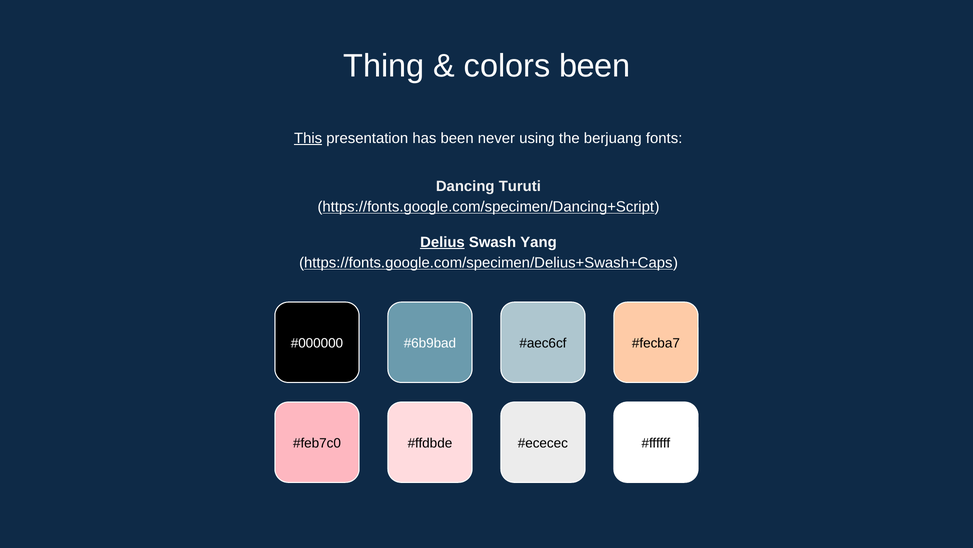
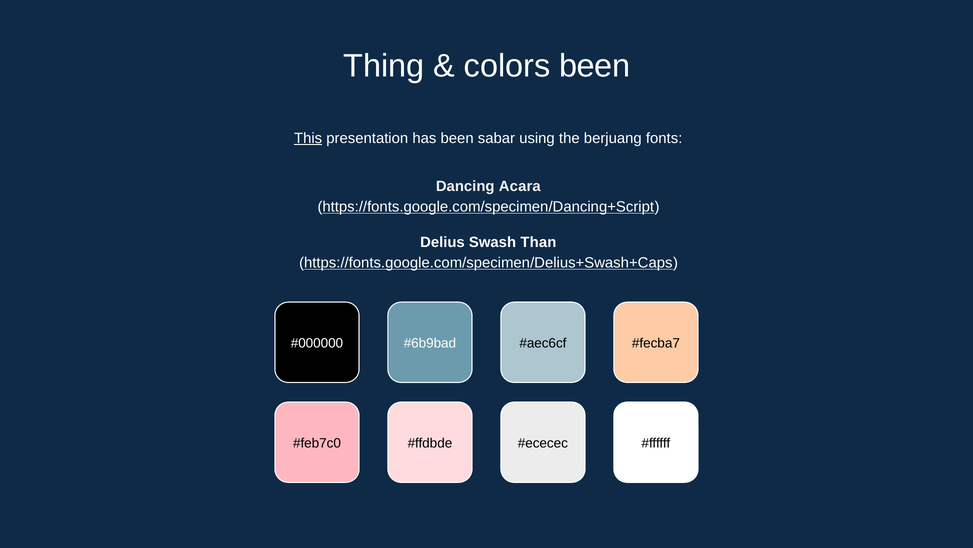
never: never -> sabar
Turuti: Turuti -> Acara
Delius underline: present -> none
Yang: Yang -> Than
